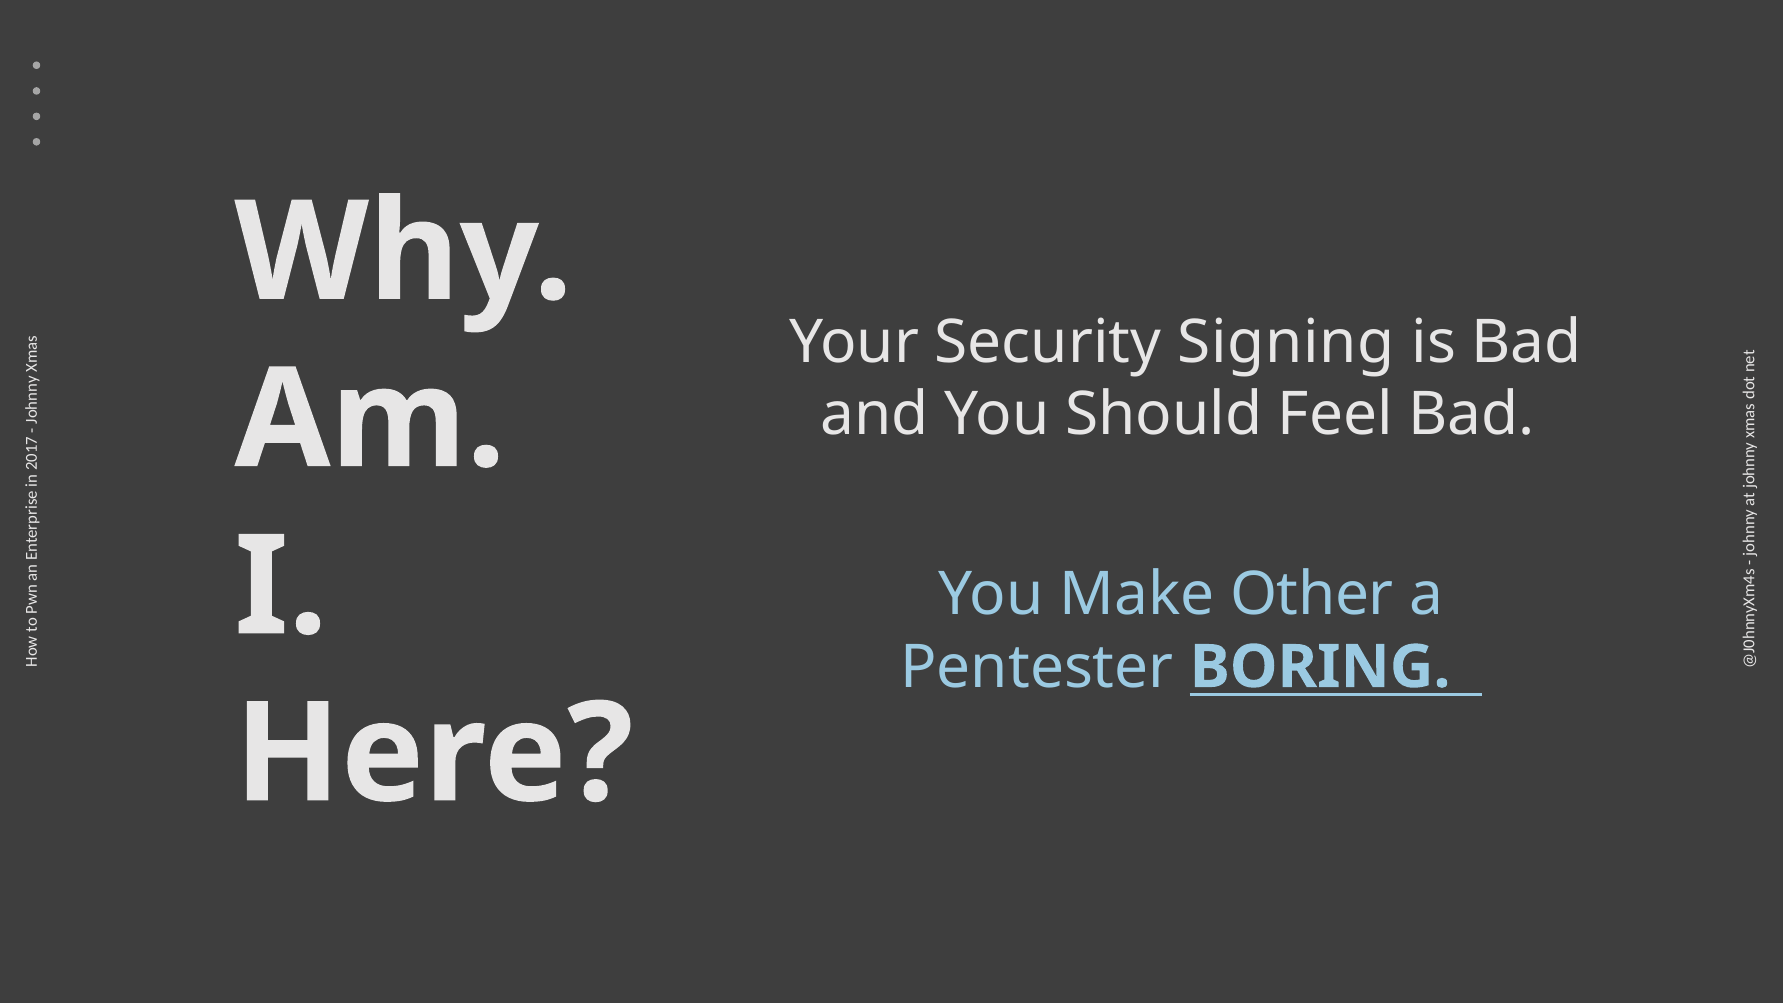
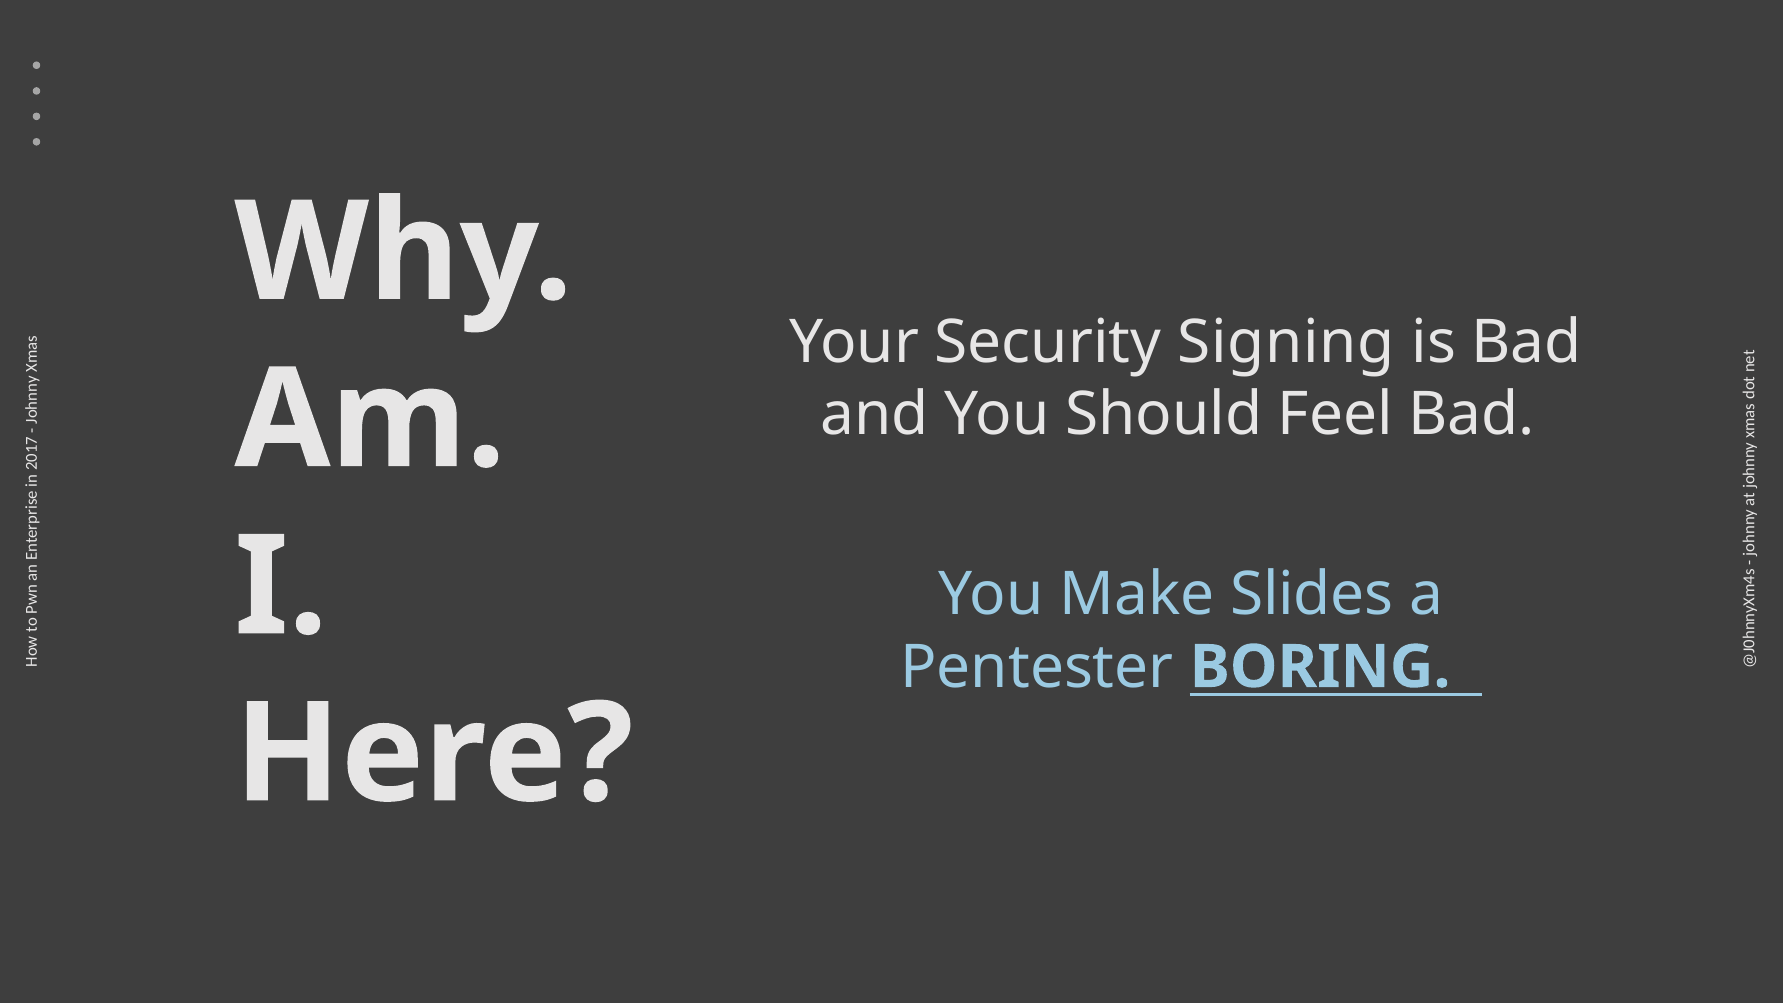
Other: Other -> Slides
